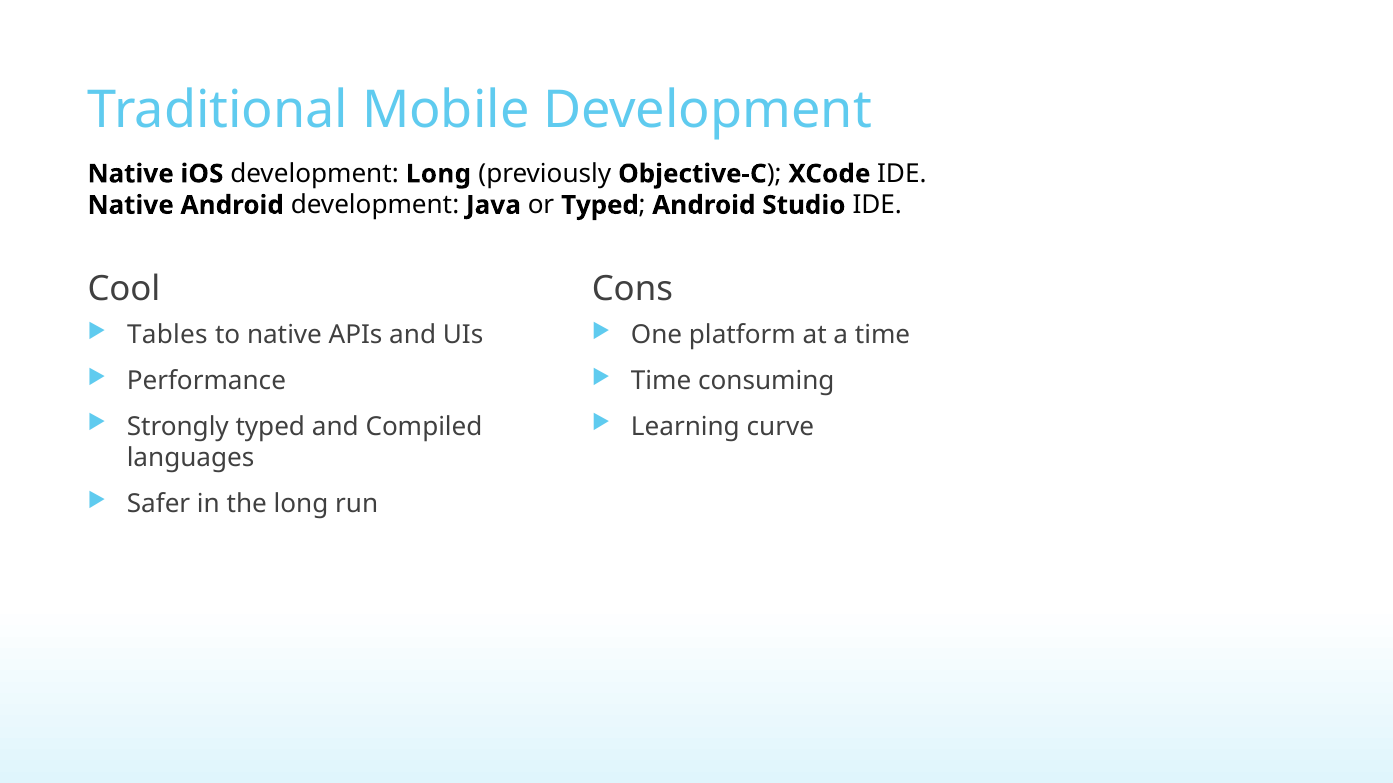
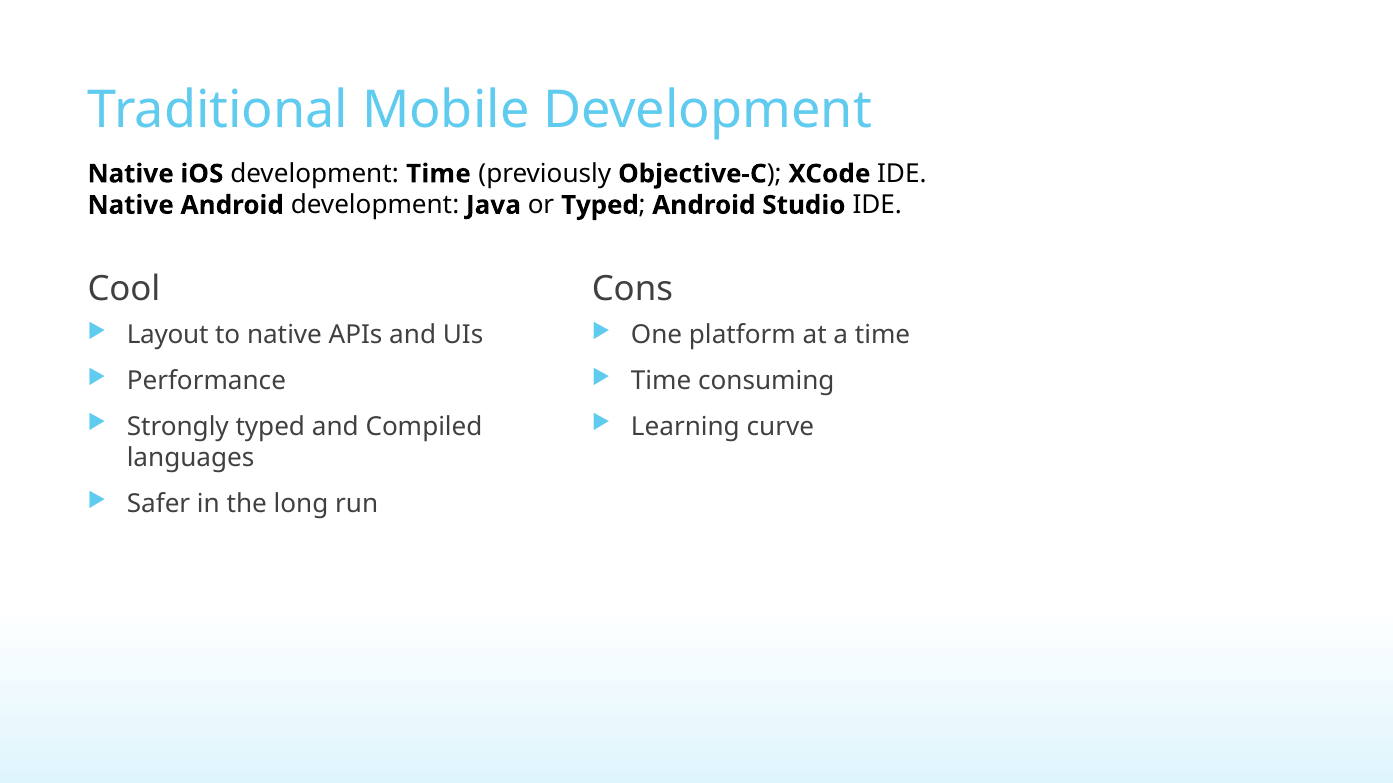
development Long: Long -> Time
Tables: Tables -> Layout
